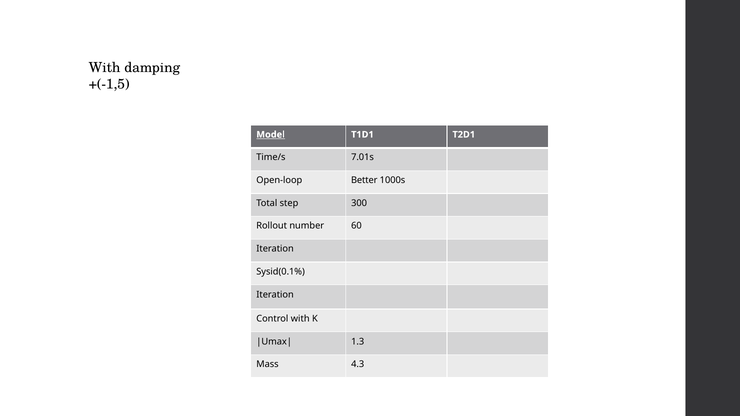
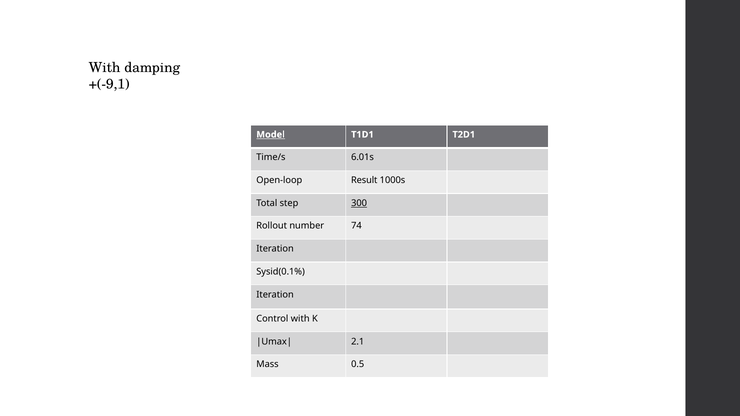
+(-1,5: +(-1,5 -> +(-9,1
7.01s: 7.01s -> 6.01s
Better: Better -> Result
300 underline: none -> present
60: 60 -> 74
1.3: 1.3 -> 2.1
4.3: 4.3 -> 0.5
